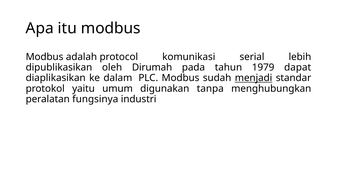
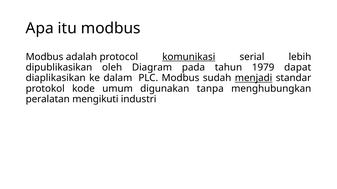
komunikasi underline: none -> present
Dirumah: Dirumah -> Diagram
yaitu: yaitu -> kode
fungsinya: fungsinya -> mengikuti
